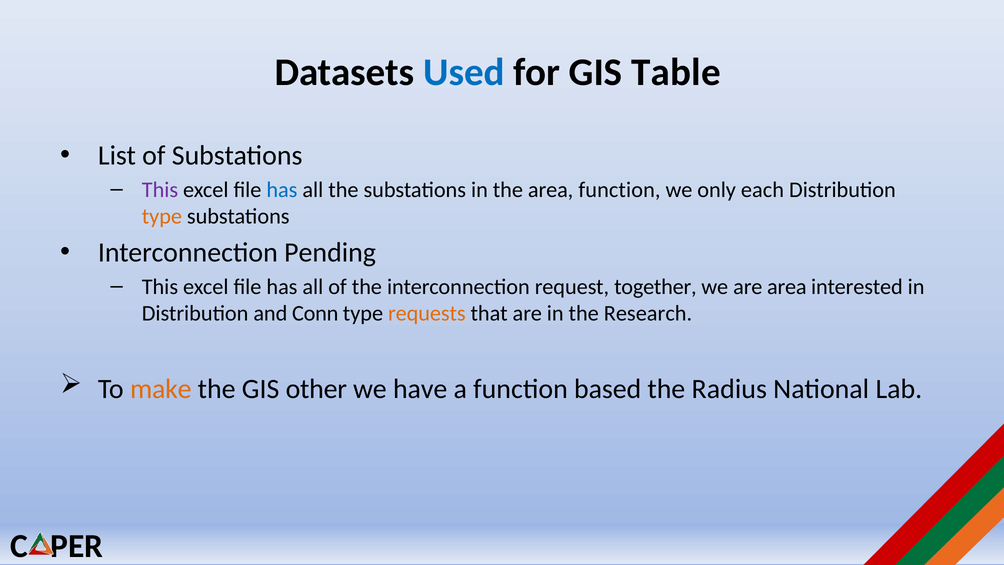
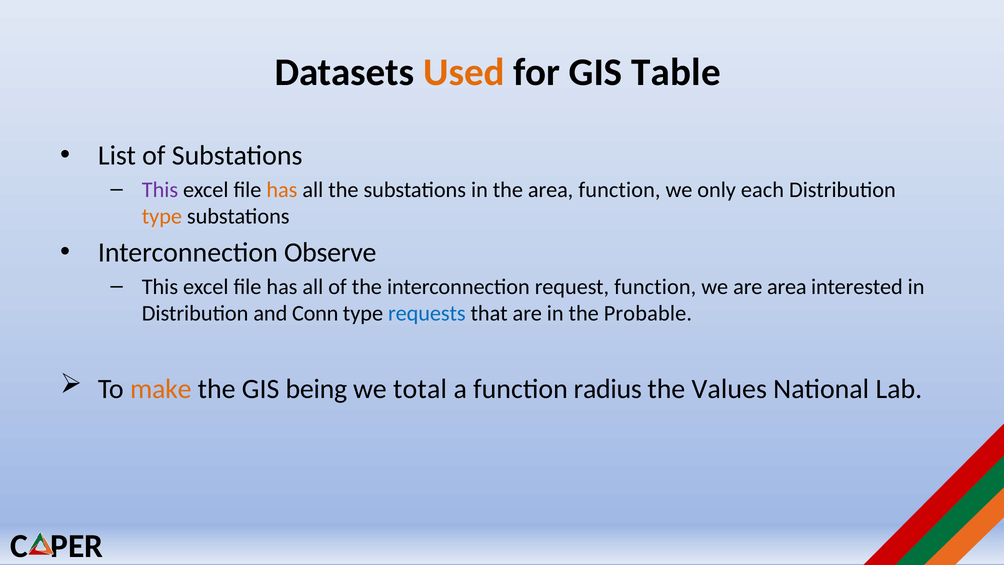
Used colour: blue -> orange
has at (282, 190) colour: blue -> orange
Pending: Pending -> Observe
request together: together -> function
requests colour: orange -> blue
Research: Research -> Probable
other: other -> being
have: have -> total
based: based -> radius
Radius: Radius -> Values
